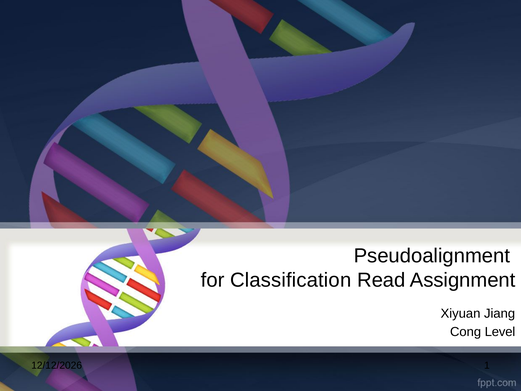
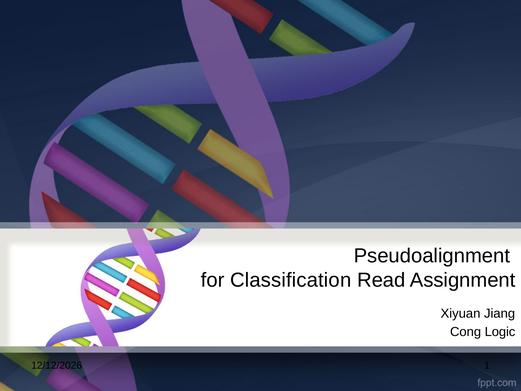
Level: Level -> Logic
